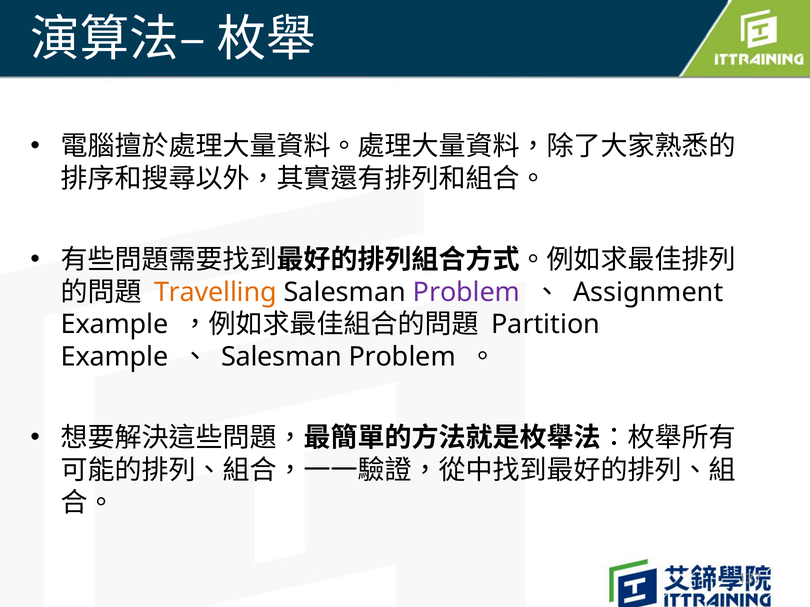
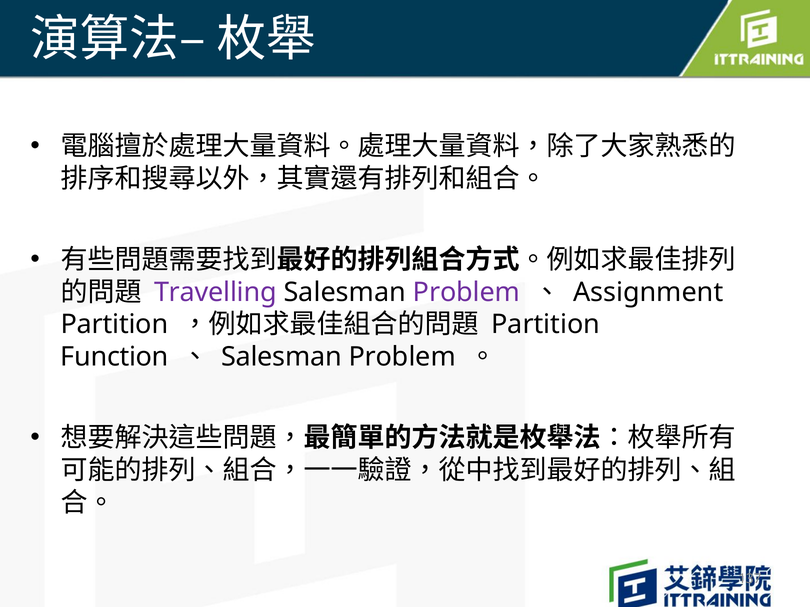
Travelling colour: orange -> purple
Example at (115, 325): Example -> Partition
Example at (115, 357): Example -> Function
